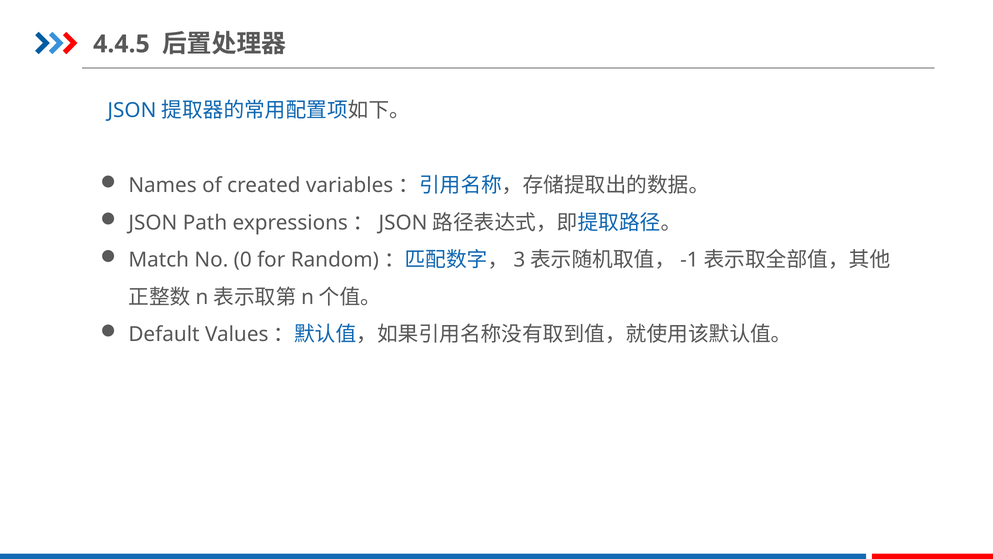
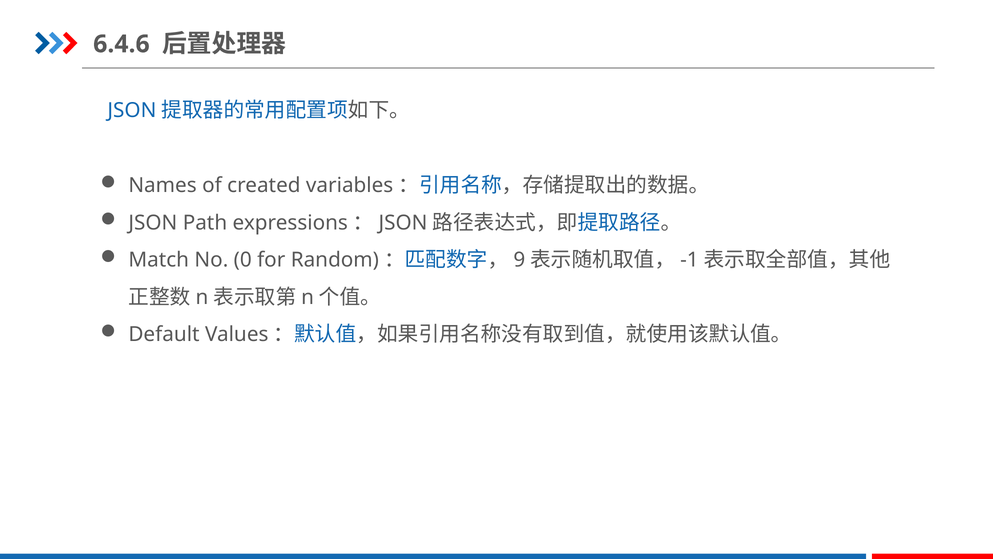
4.4.5: 4.4.5 -> 6.4.6
3: 3 -> 9
